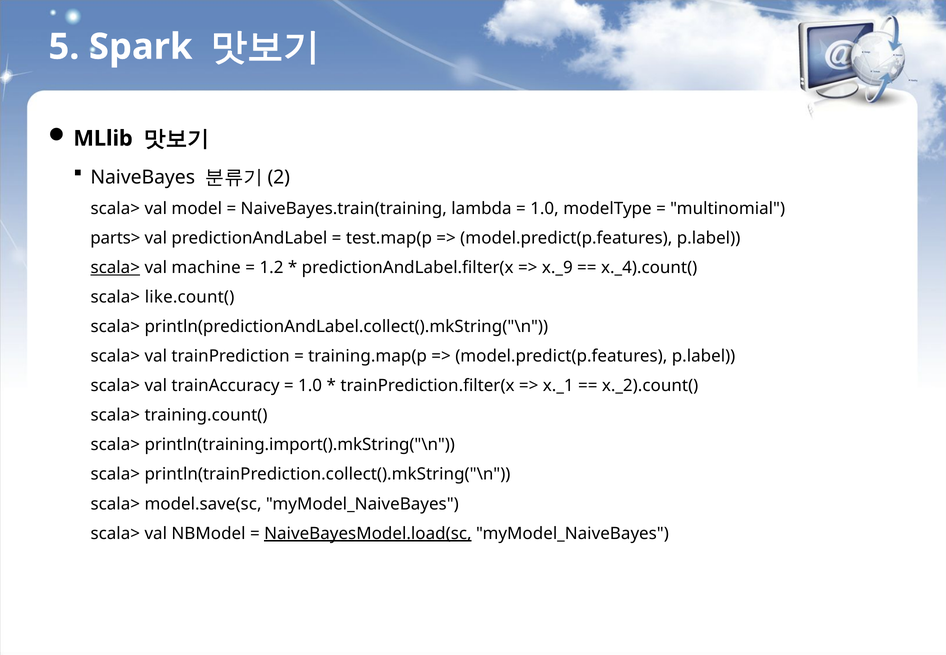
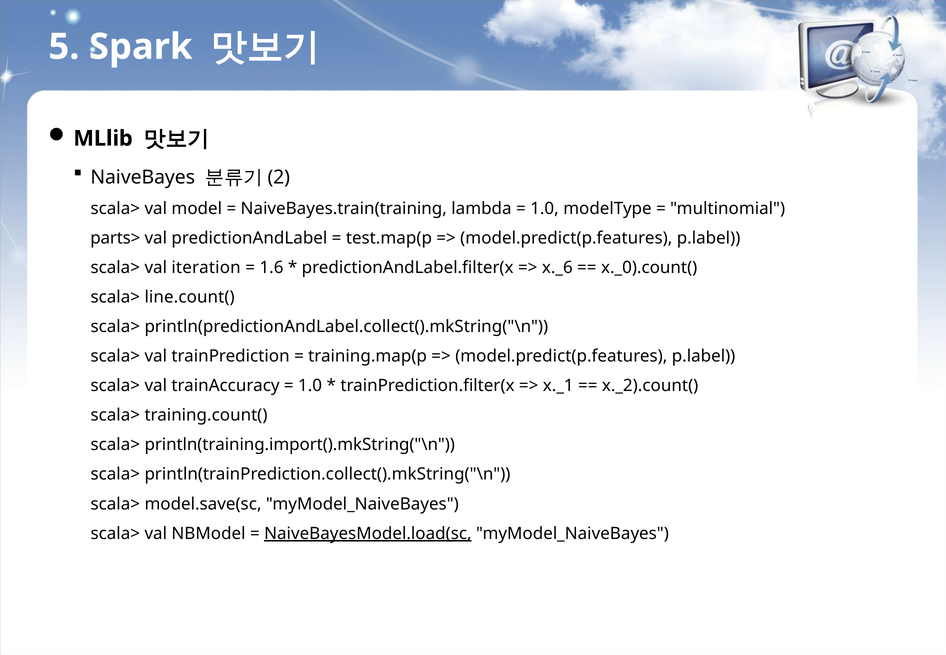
scala> at (115, 268) underline: present -> none
machine: machine -> iteration
1.2: 1.2 -> 1.6
x._9: x._9 -> x._6
x._4).count(: x._4).count( -> x._0).count(
like.count(: like.count( -> line.count(
